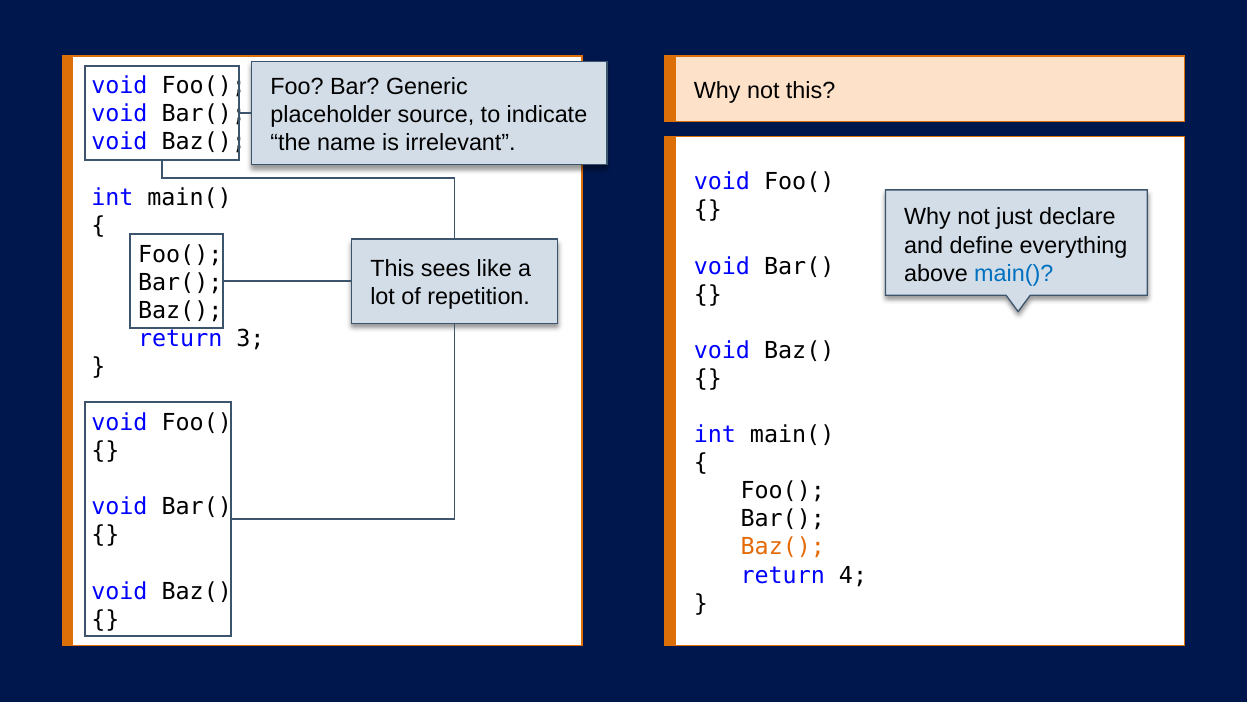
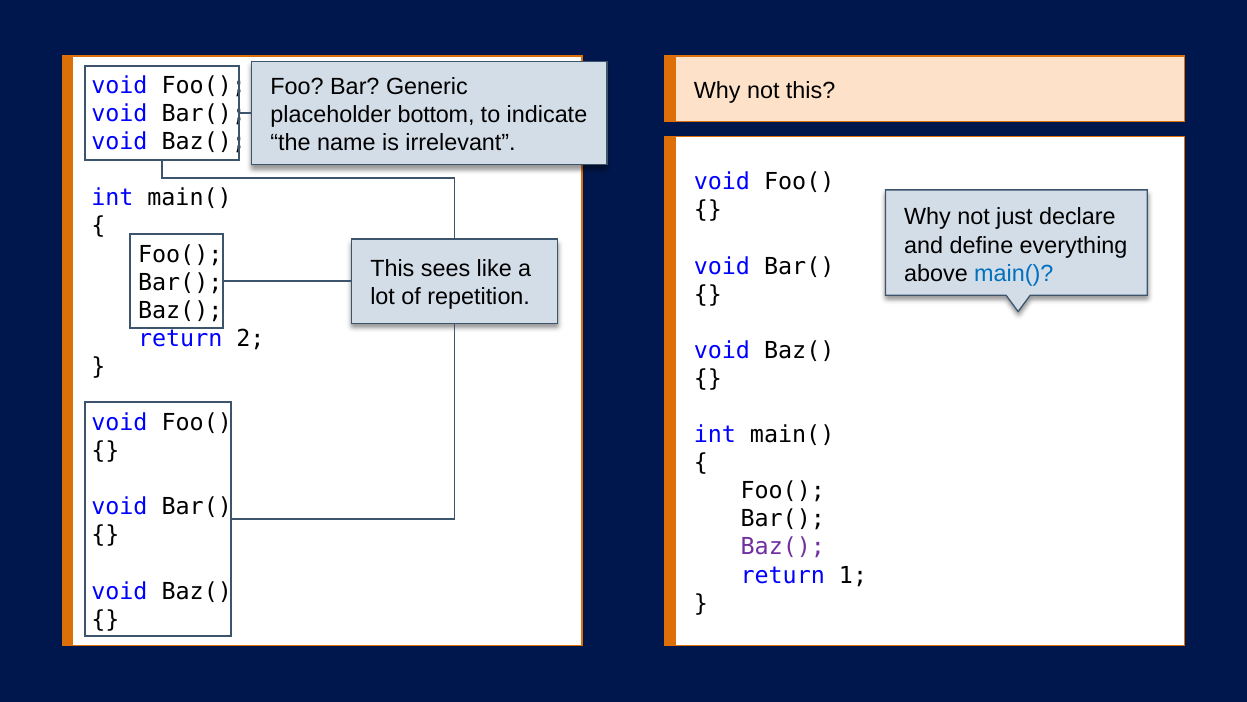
source: source -> bottom
3: 3 -> 2
Baz( at (783, 547) colour: orange -> purple
4: 4 -> 1
